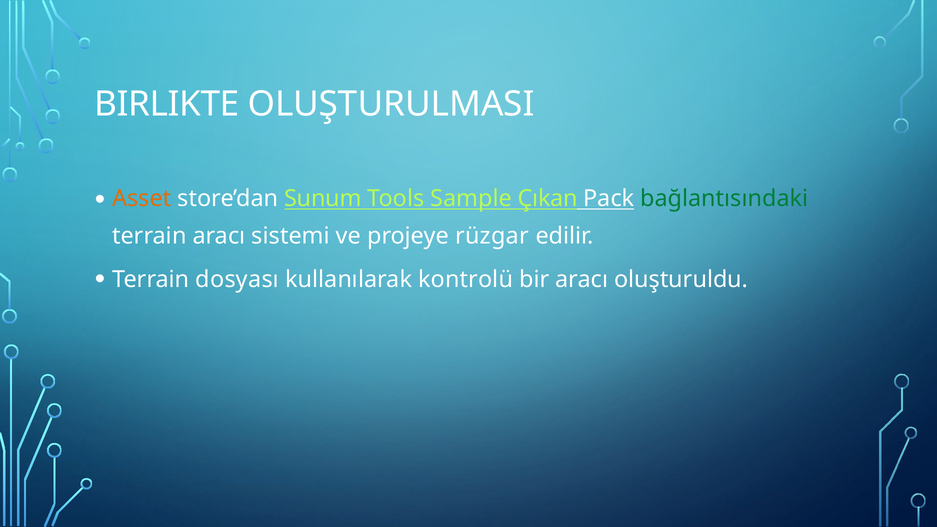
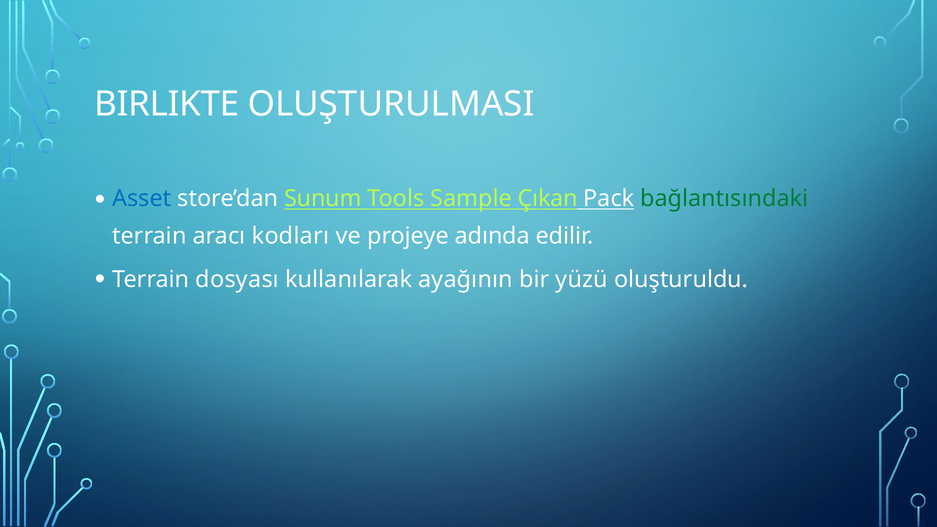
Asset colour: orange -> blue
sistemi: sistemi -> kodları
rüzgar: rüzgar -> adında
kontrolü: kontrolü -> ayağının
bir aracı: aracı -> yüzü
